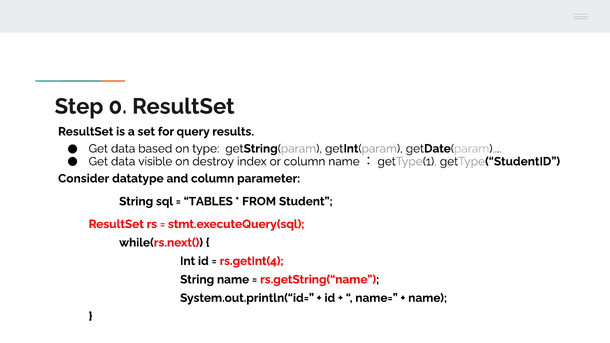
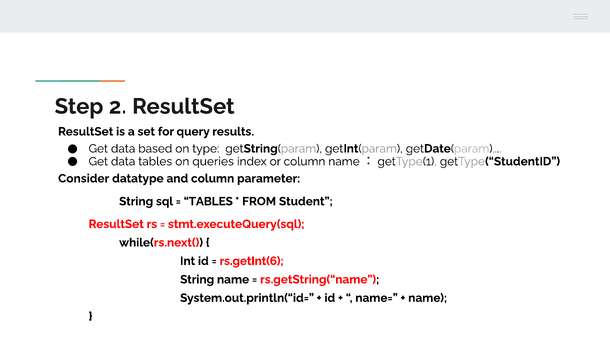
0: 0 -> 2
data visible: visible -> tables
destroy: destroy -> queries
rs.getInt(4: rs.getInt(4 -> rs.getInt(6
